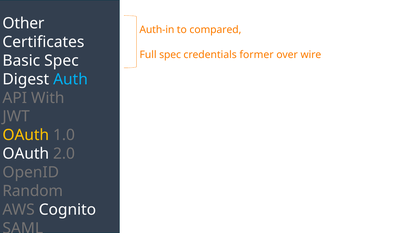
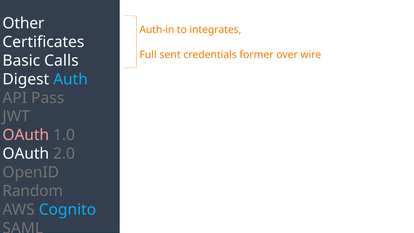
compared: compared -> integrates
Full spec: spec -> sent
Basic Spec: Spec -> Calls
With: With -> Pass
OAuth at (26, 135) colour: yellow -> pink
Cognito colour: white -> light blue
